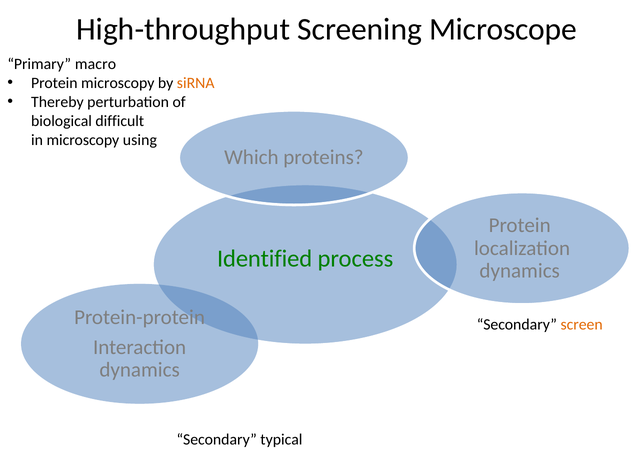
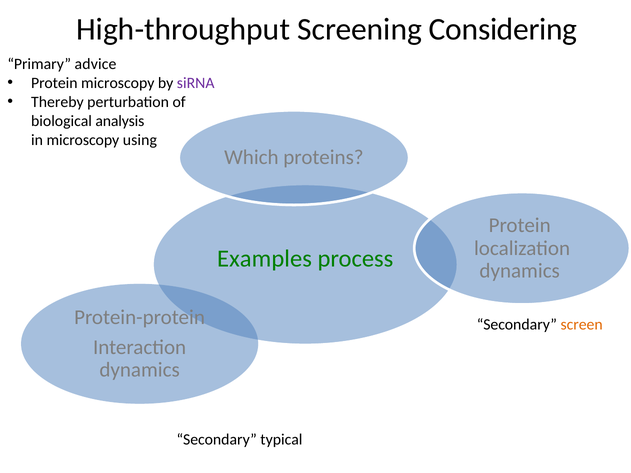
Microscope: Microscope -> Considering
macro: macro -> advice
siRNA colour: orange -> purple
difficult: difficult -> analysis
Identified: Identified -> Examples
